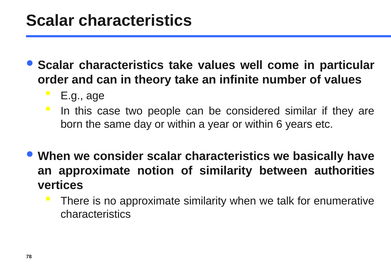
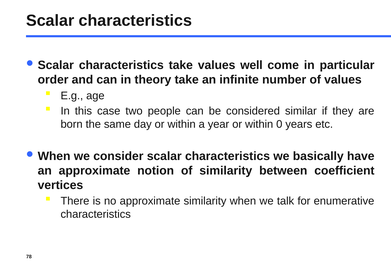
6: 6 -> 0
authorities: authorities -> coefficient
